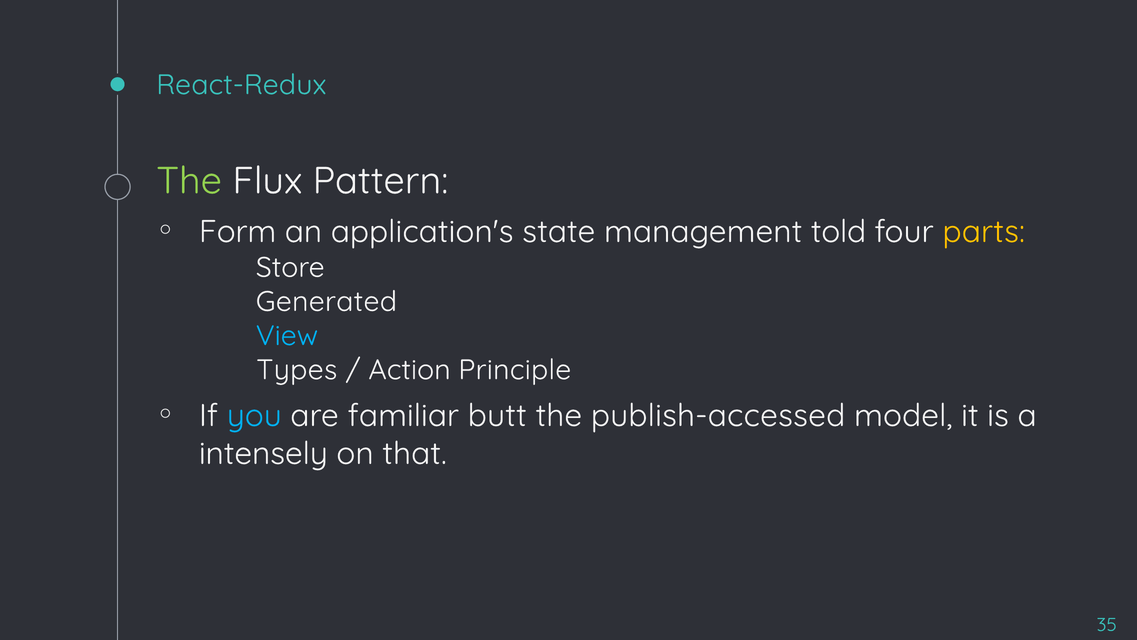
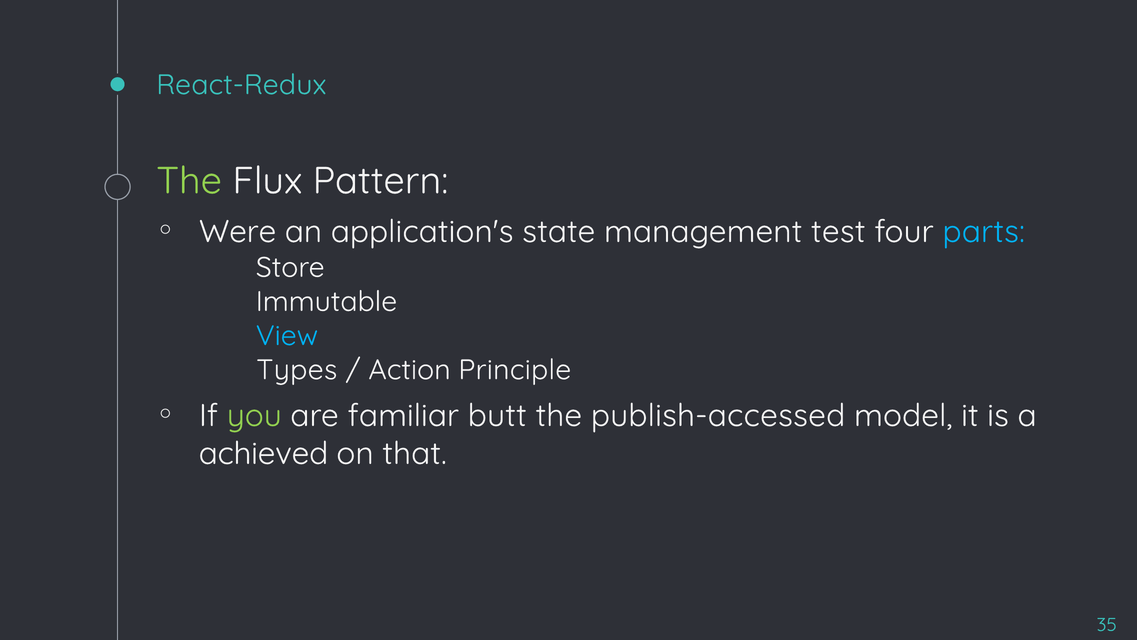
Form: Form -> Were
told: told -> test
parts colour: yellow -> light blue
Generated: Generated -> Immutable
you colour: light blue -> light green
intensely: intensely -> achieved
